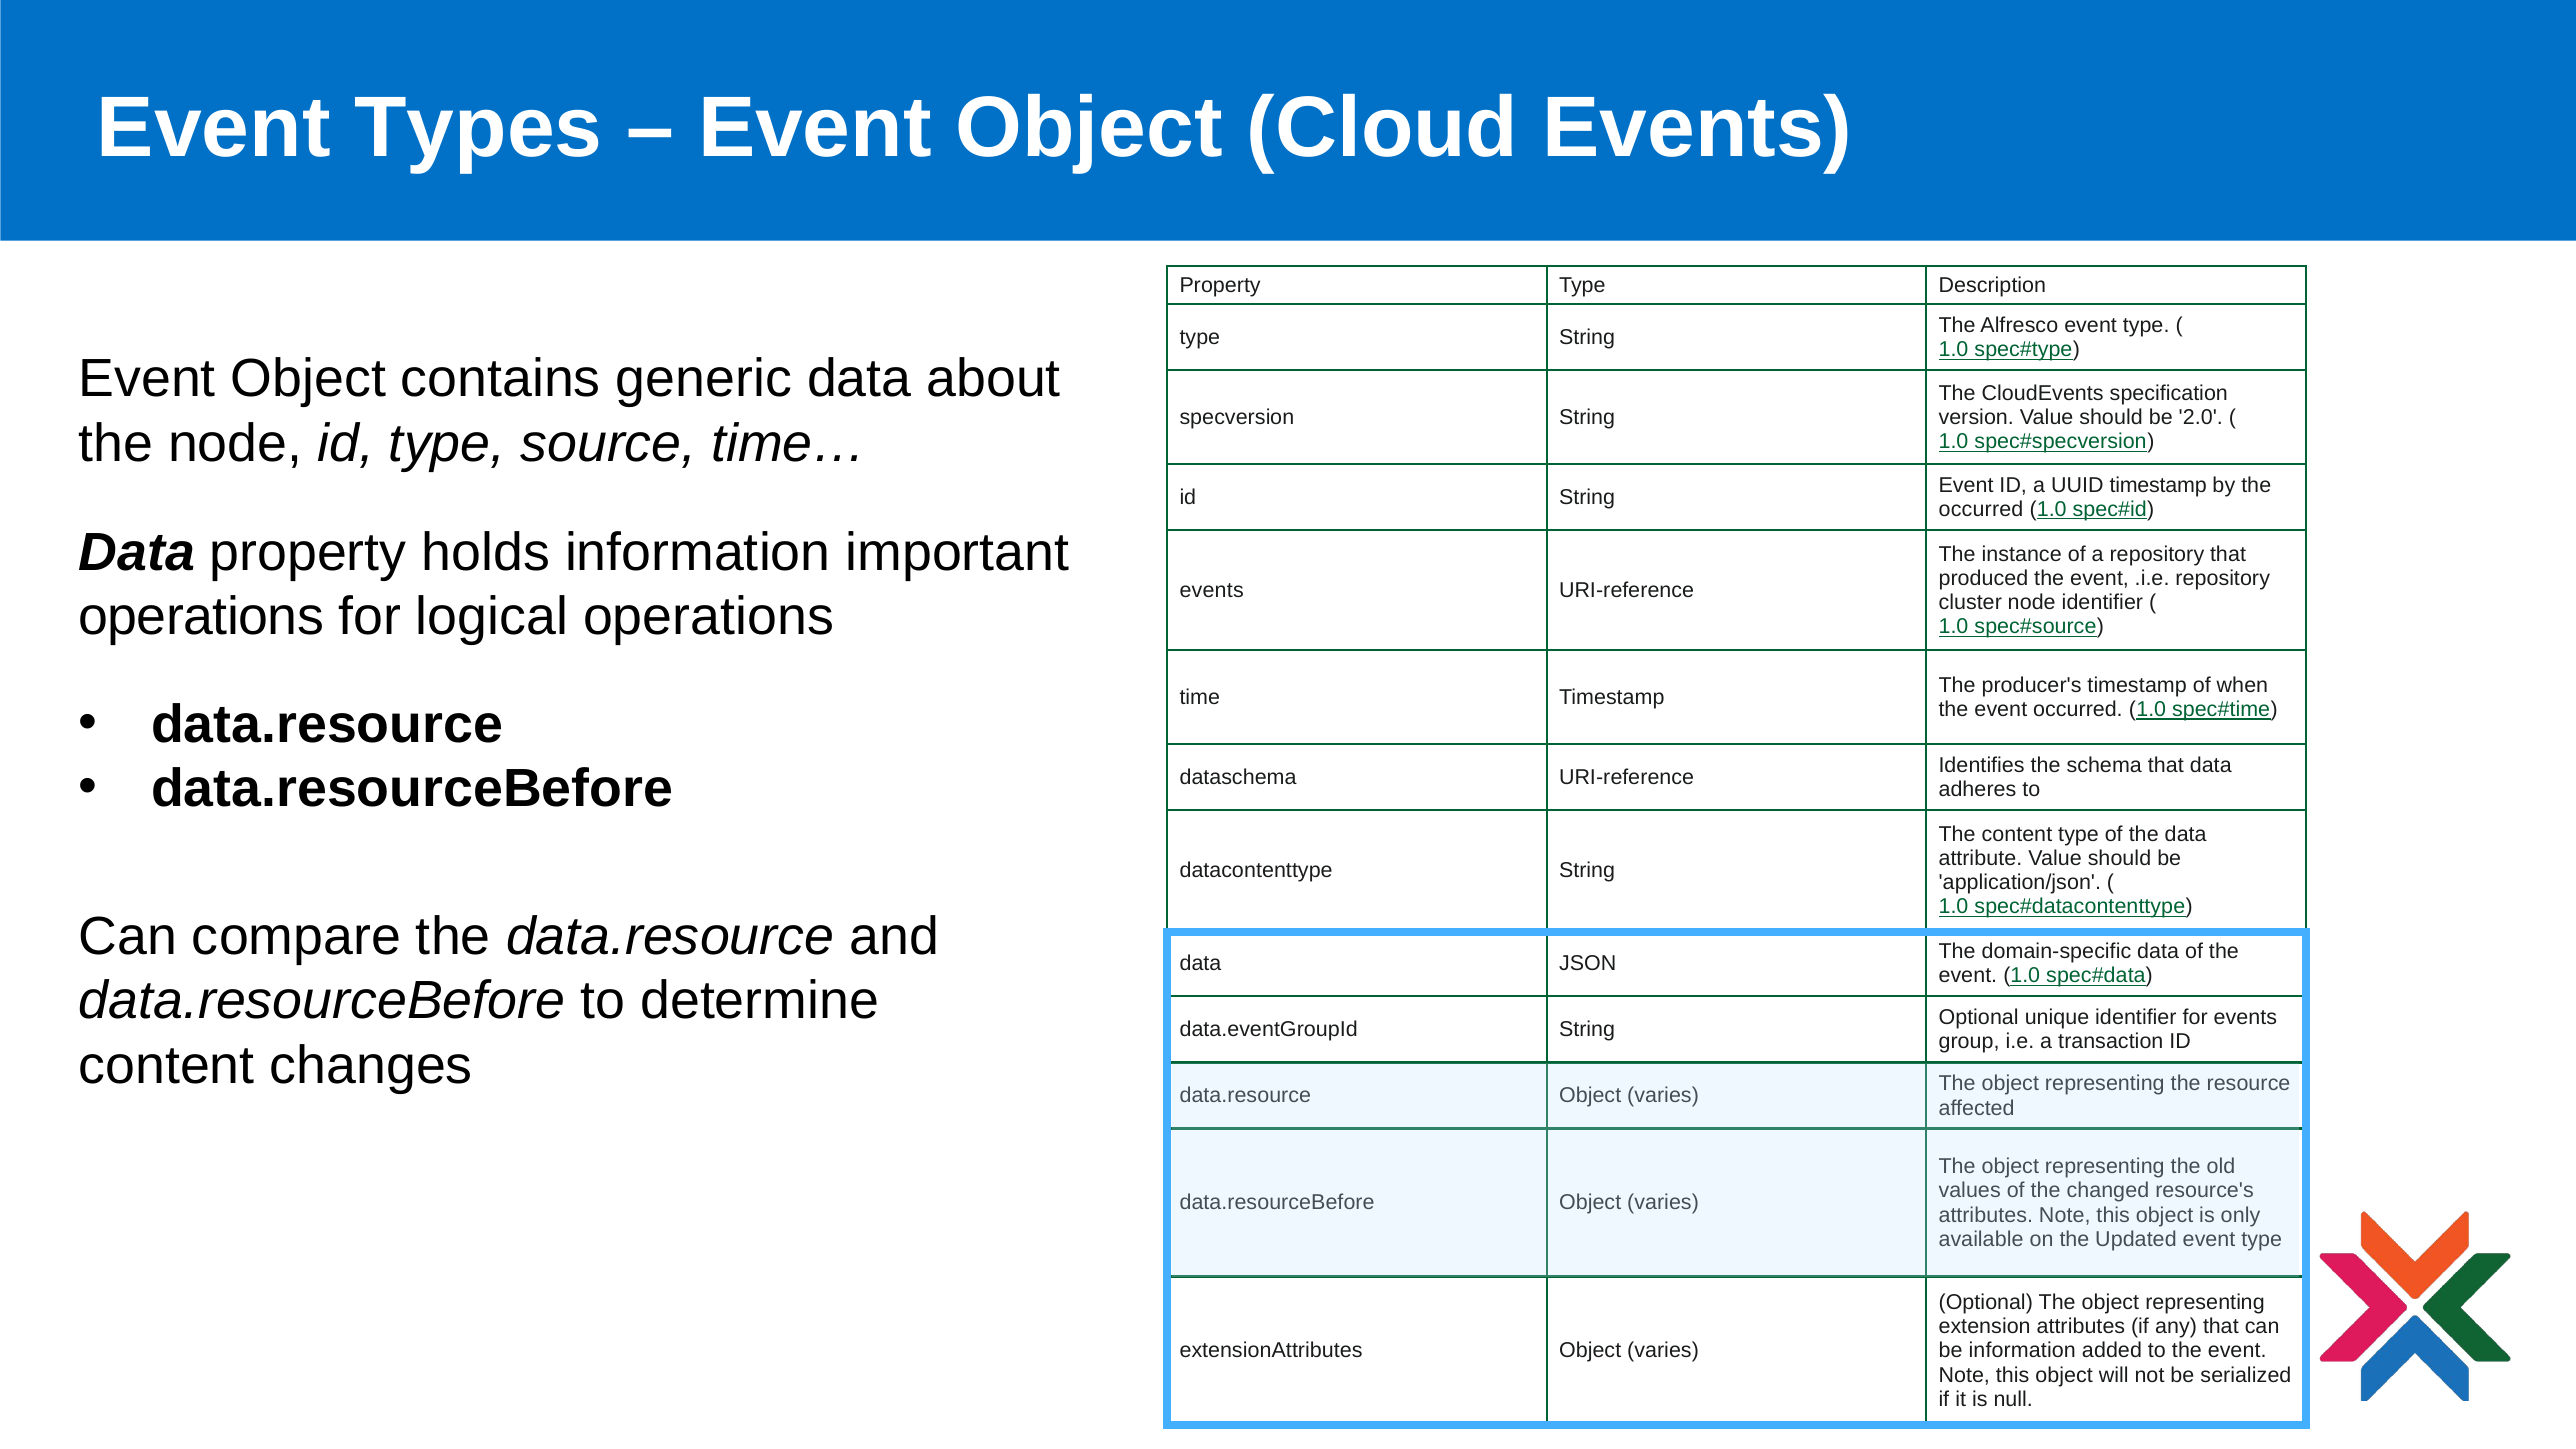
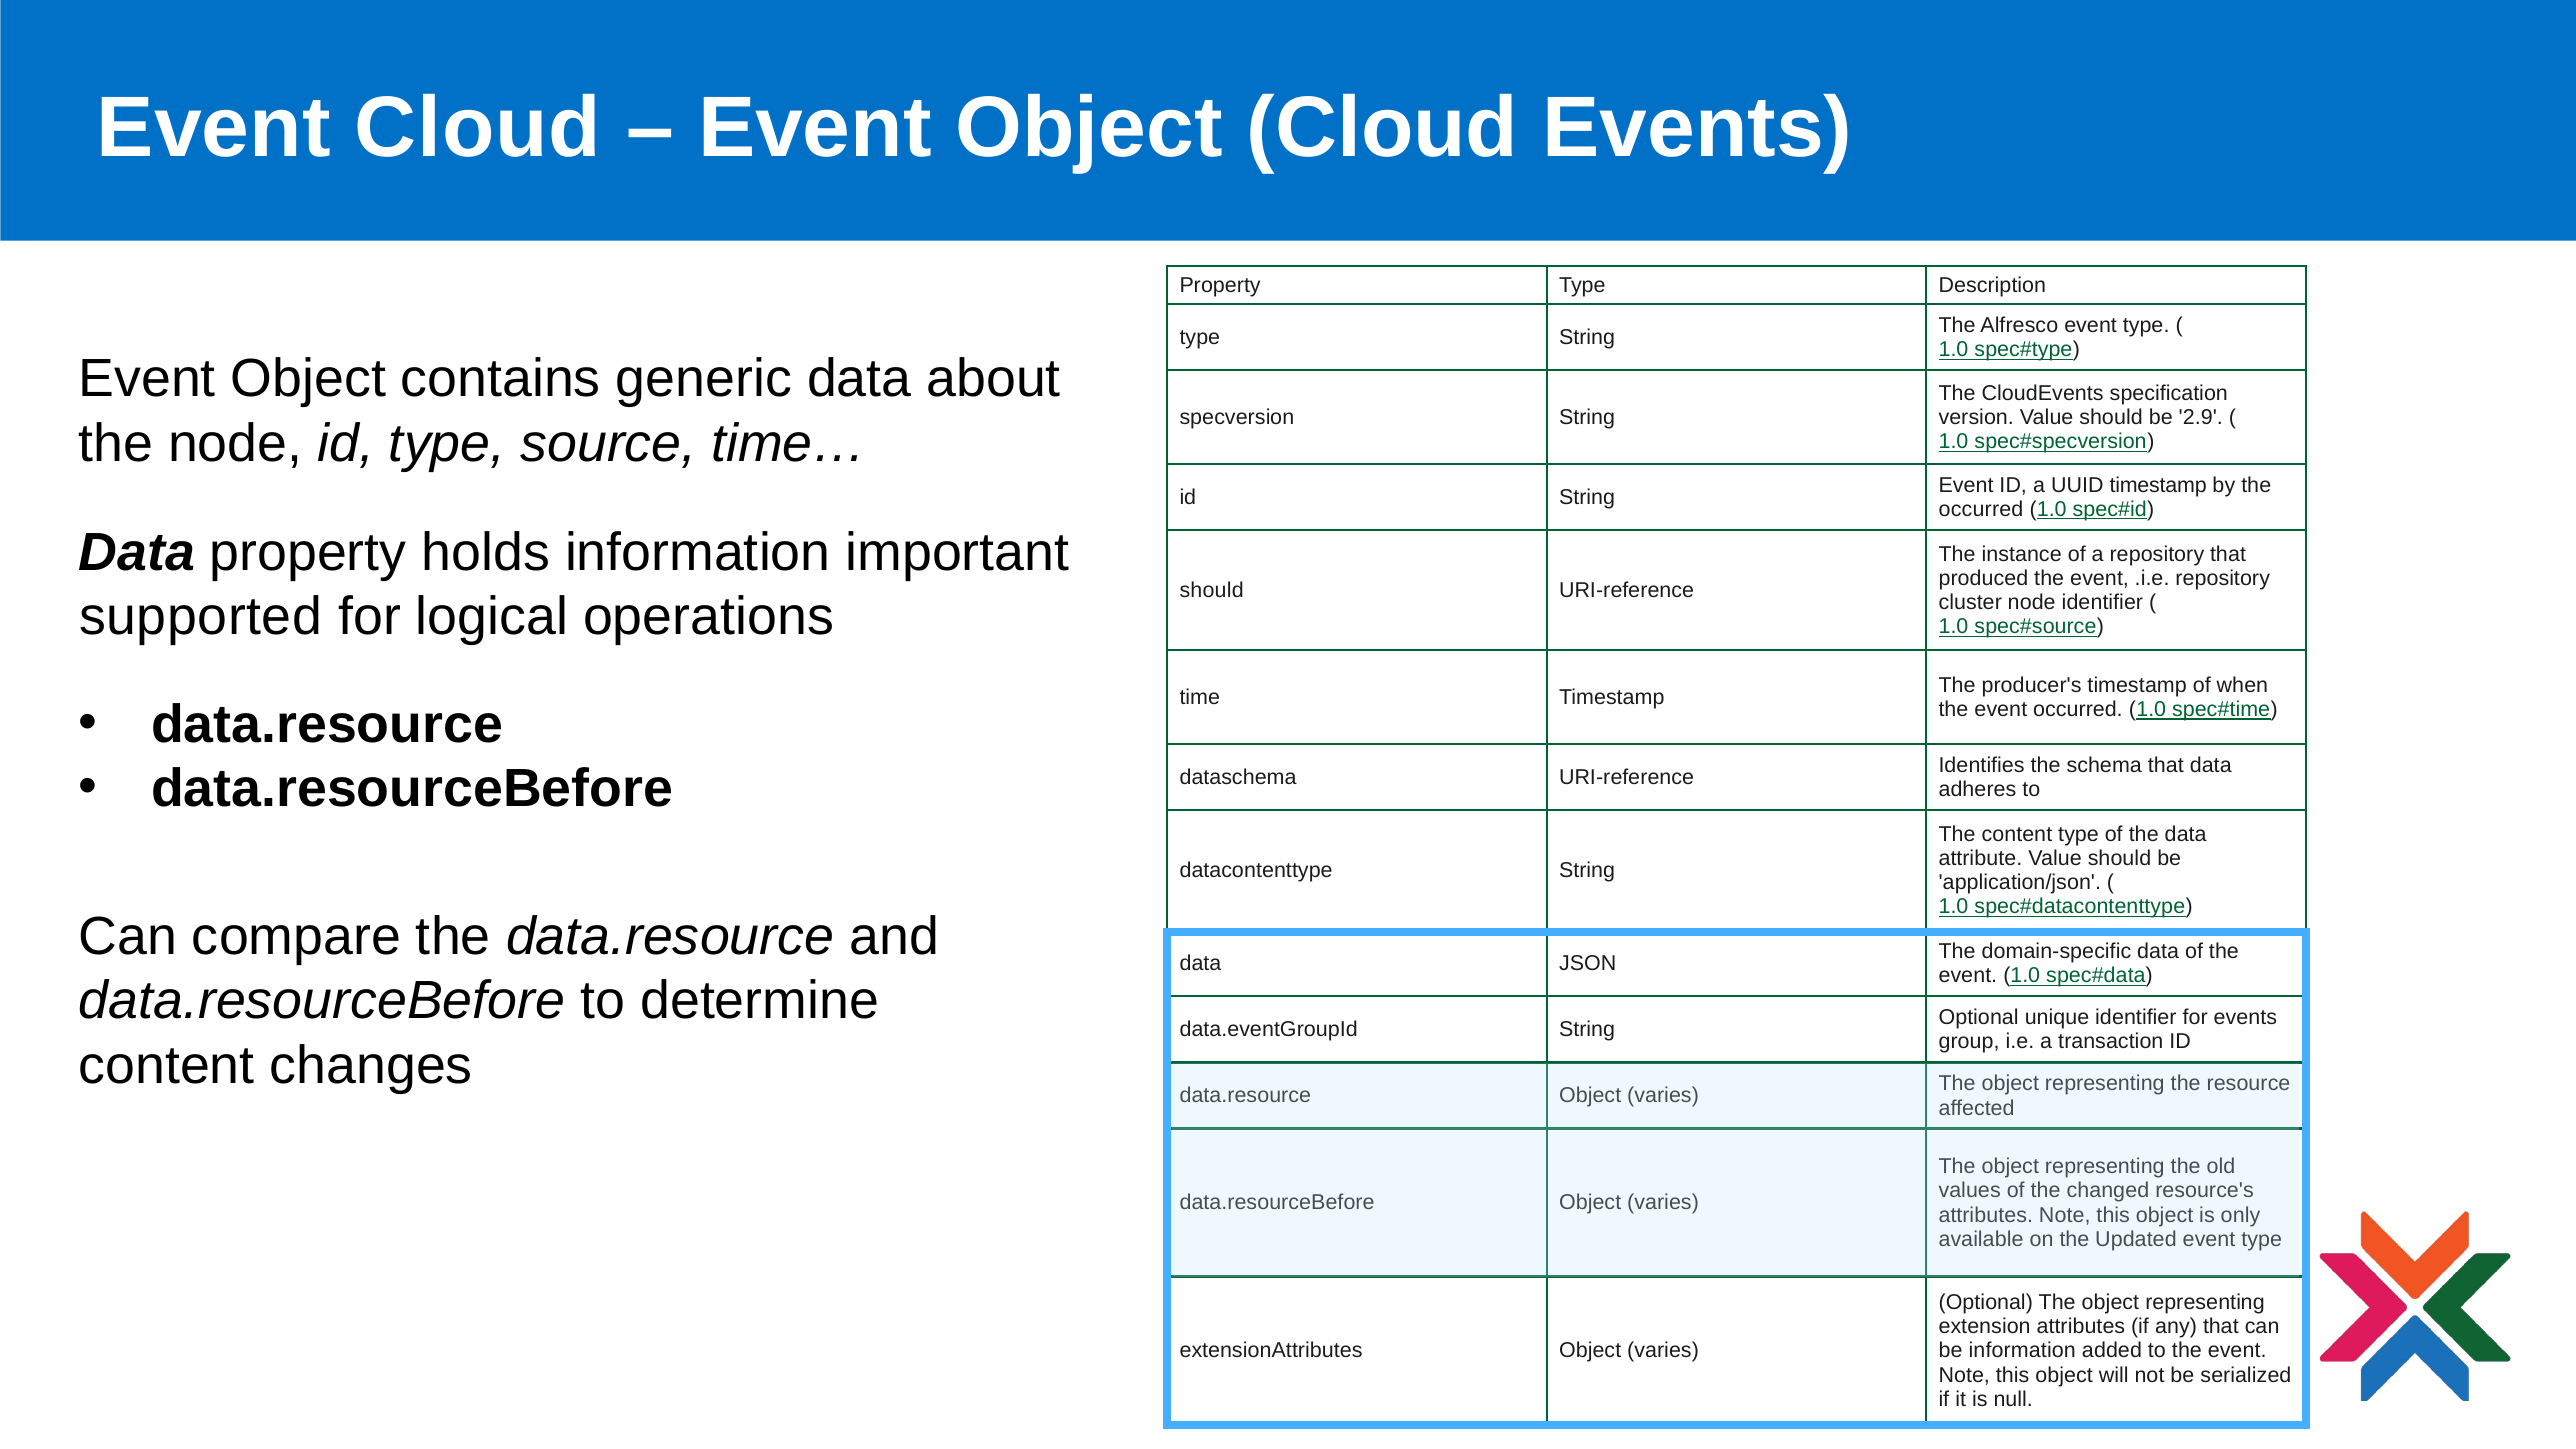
Event Types: Types -> Cloud
2.0: 2.0 -> 2.9
events at (1212, 590): events -> should
operations at (201, 617): operations -> supported
